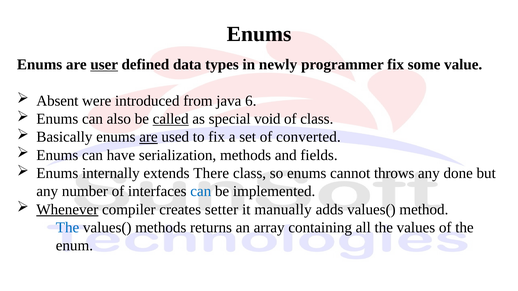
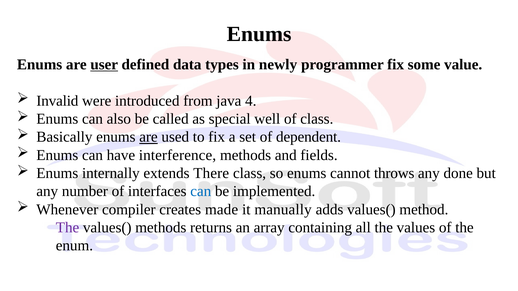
Absent: Absent -> Invalid
6: 6 -> 4
called underline: present -> none
void: void -> well
converted: converted -> dependent
serialization: serialization -> interference
Whenever underline: present -> none
setter: setter -> made
The at (68, 228) colour: blue -> purple
